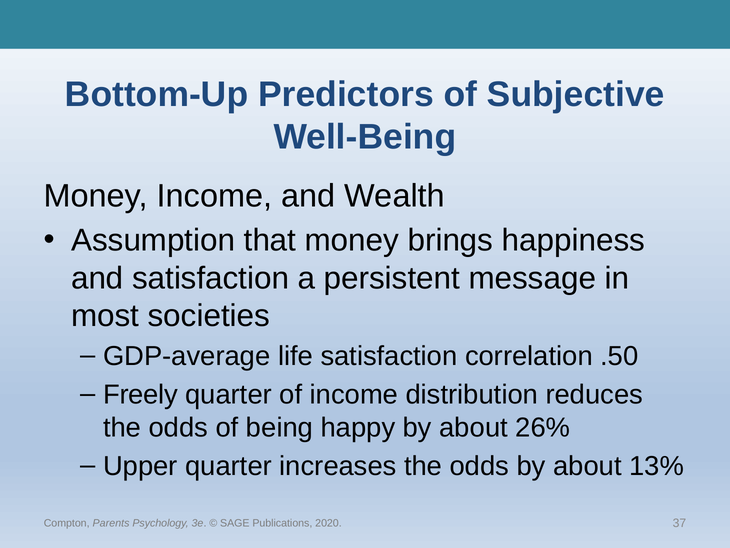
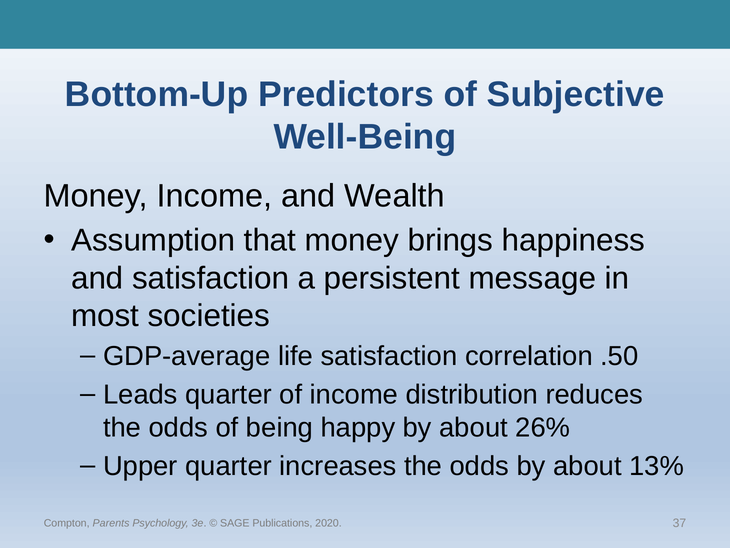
Freely: Freely -> Leads
